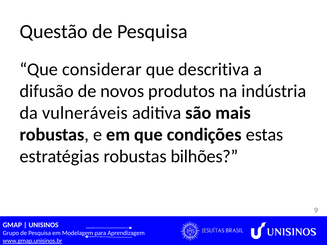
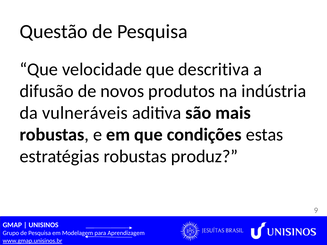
considerar: considerar -> velocidade
bilhões: bilhões -> produz
